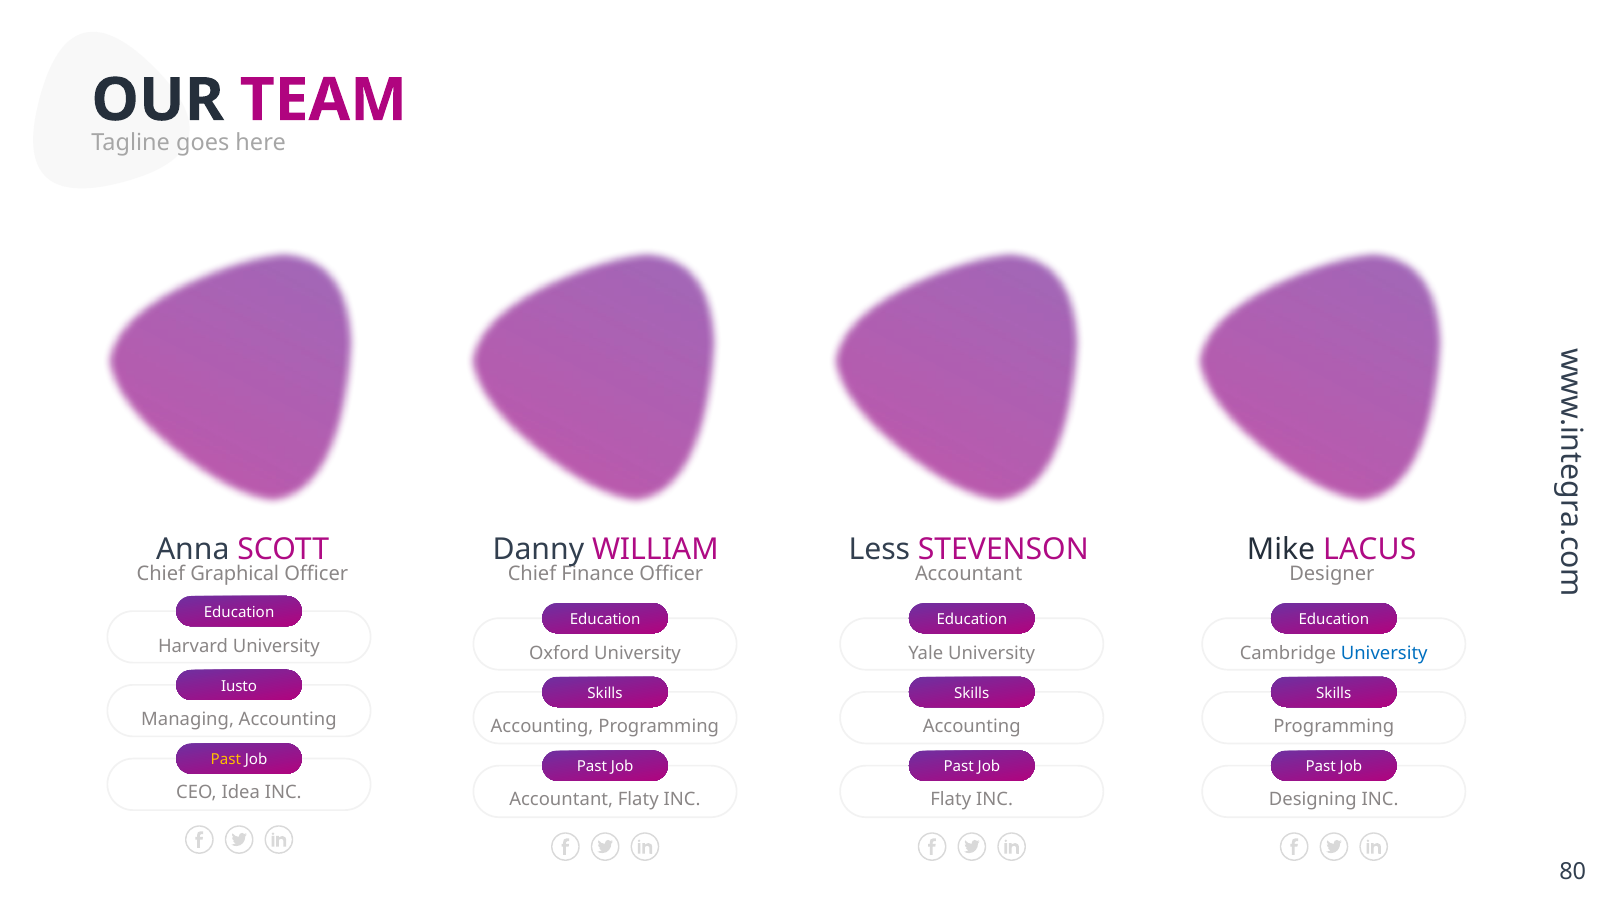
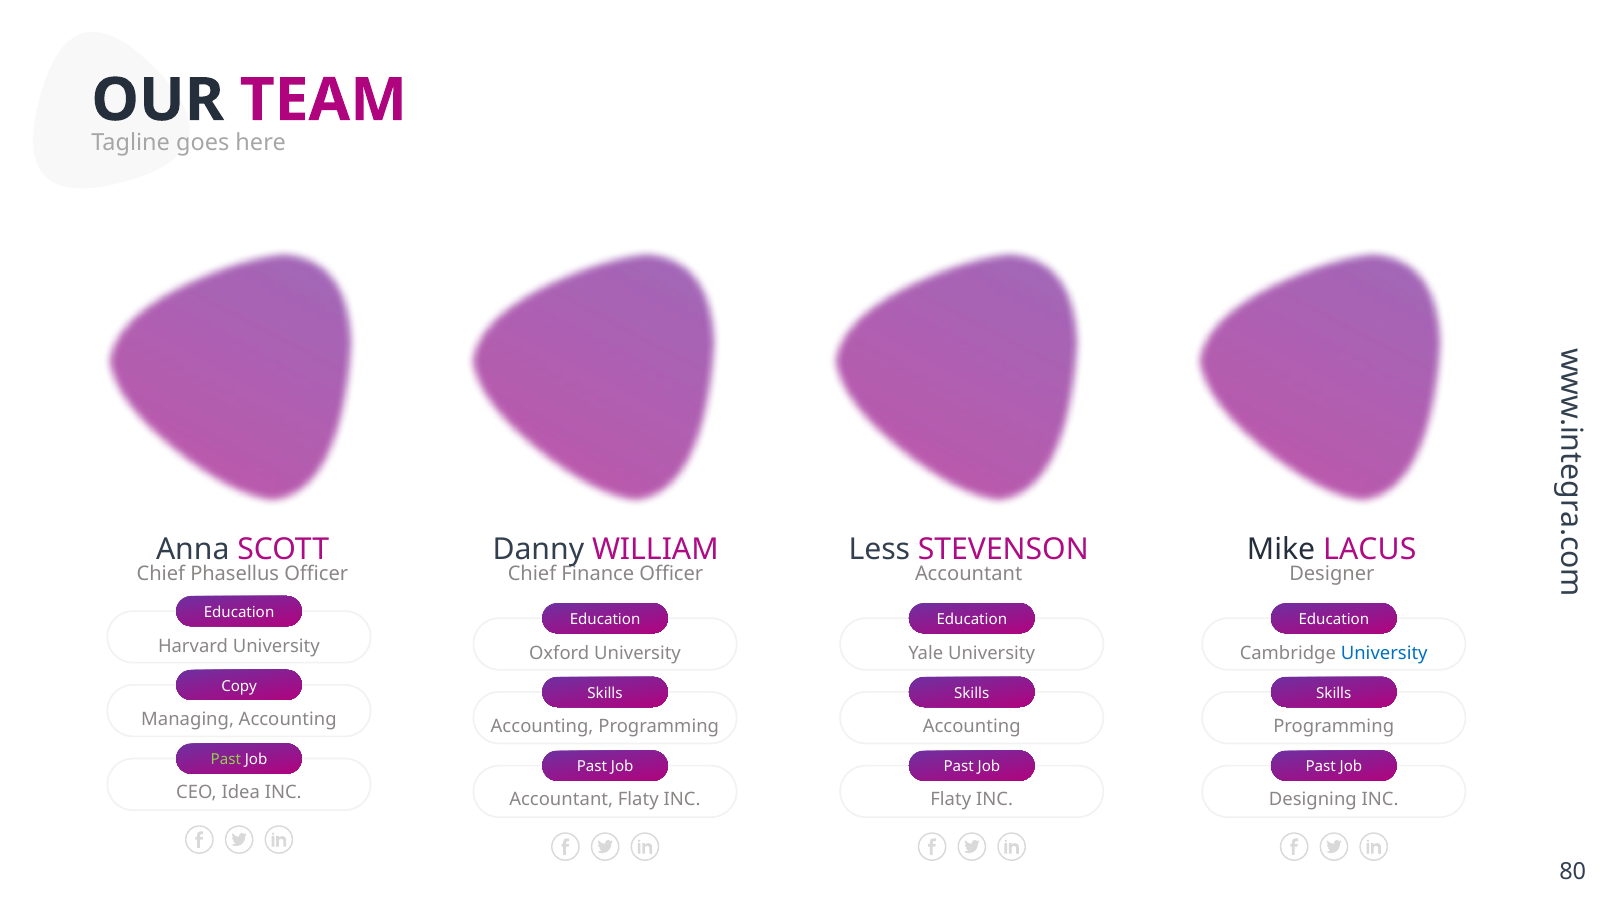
Graphical: Graphical -> Phasellus
Iusto: Iusto -> Copy
Past at (226, 759) colour: yellow -> light green
